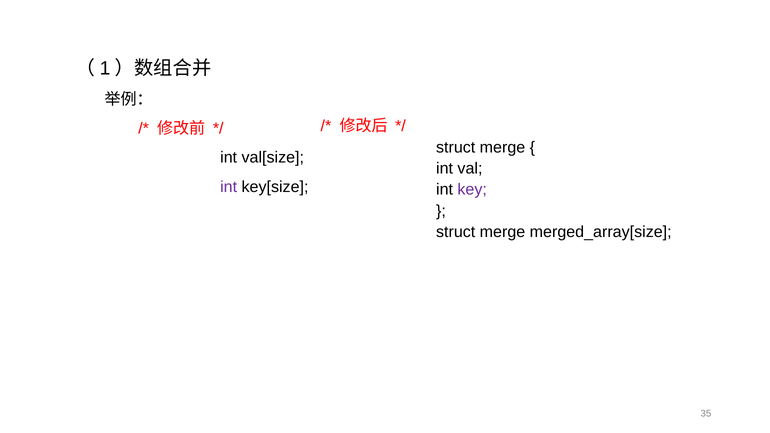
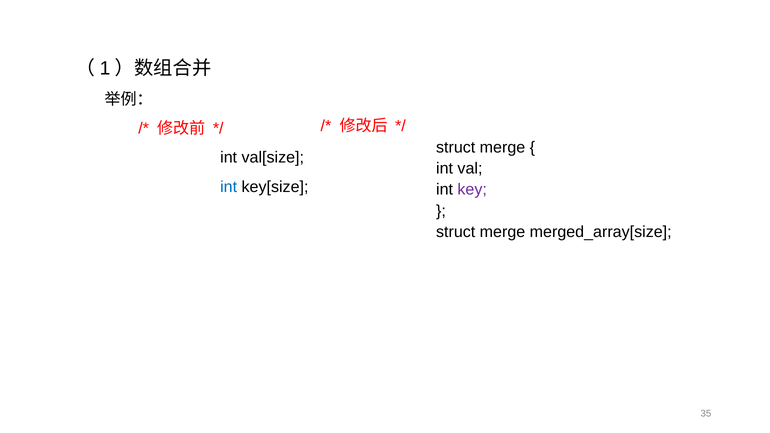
int at (229, 187) colour: purple -> blue
